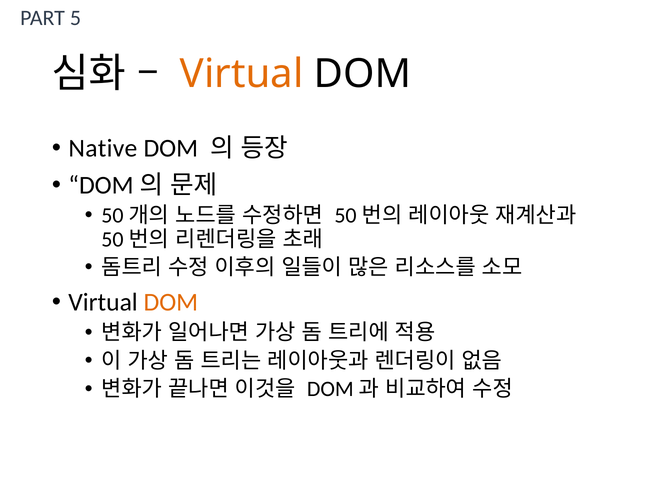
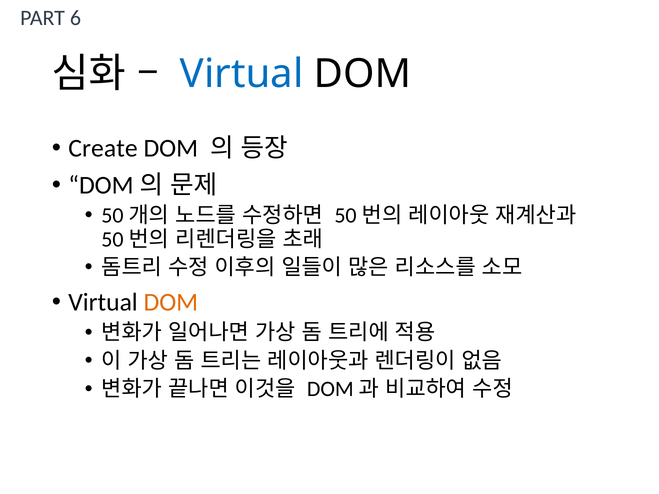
5: 5 -> 6
Virtual at (242, 74) colour: orange -> blue
Native: Native -> Create
